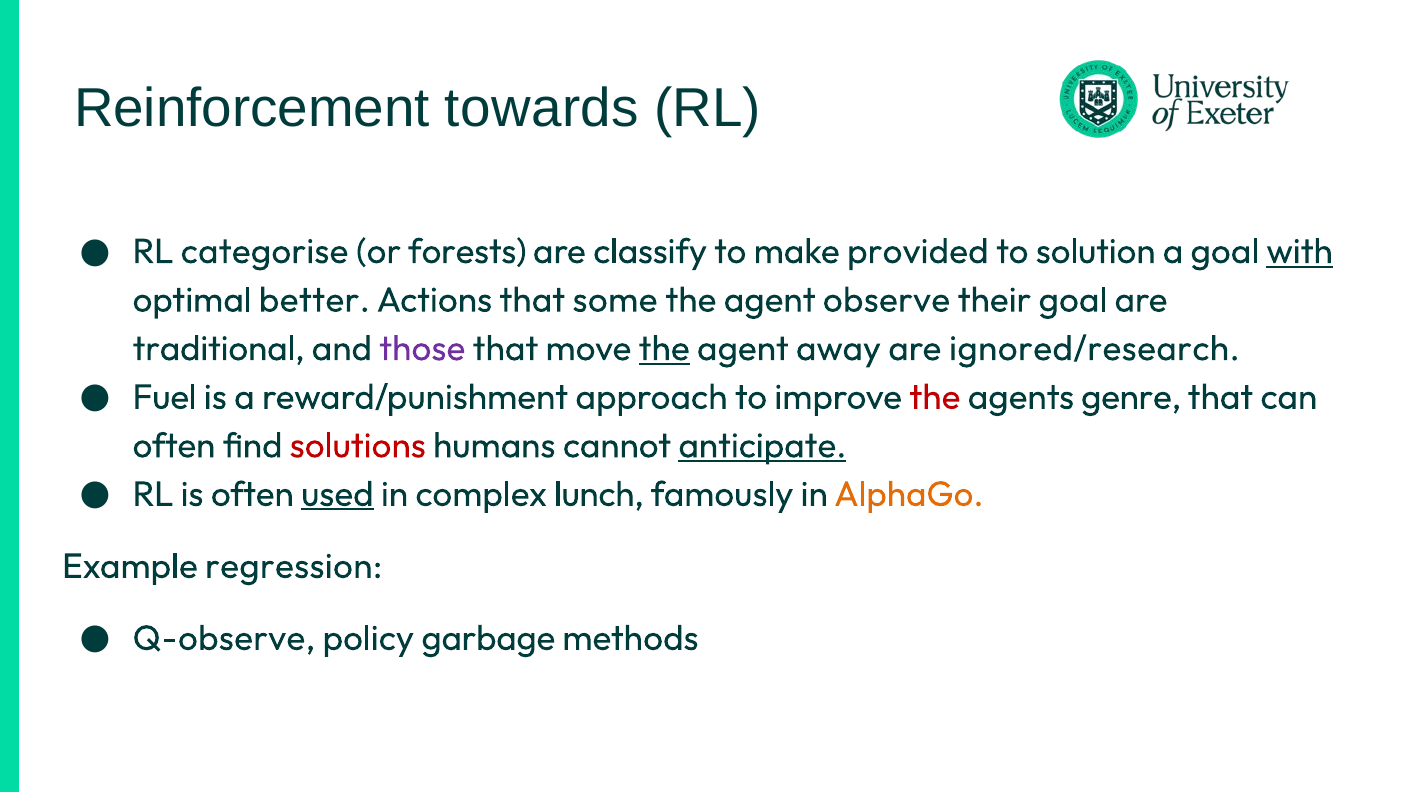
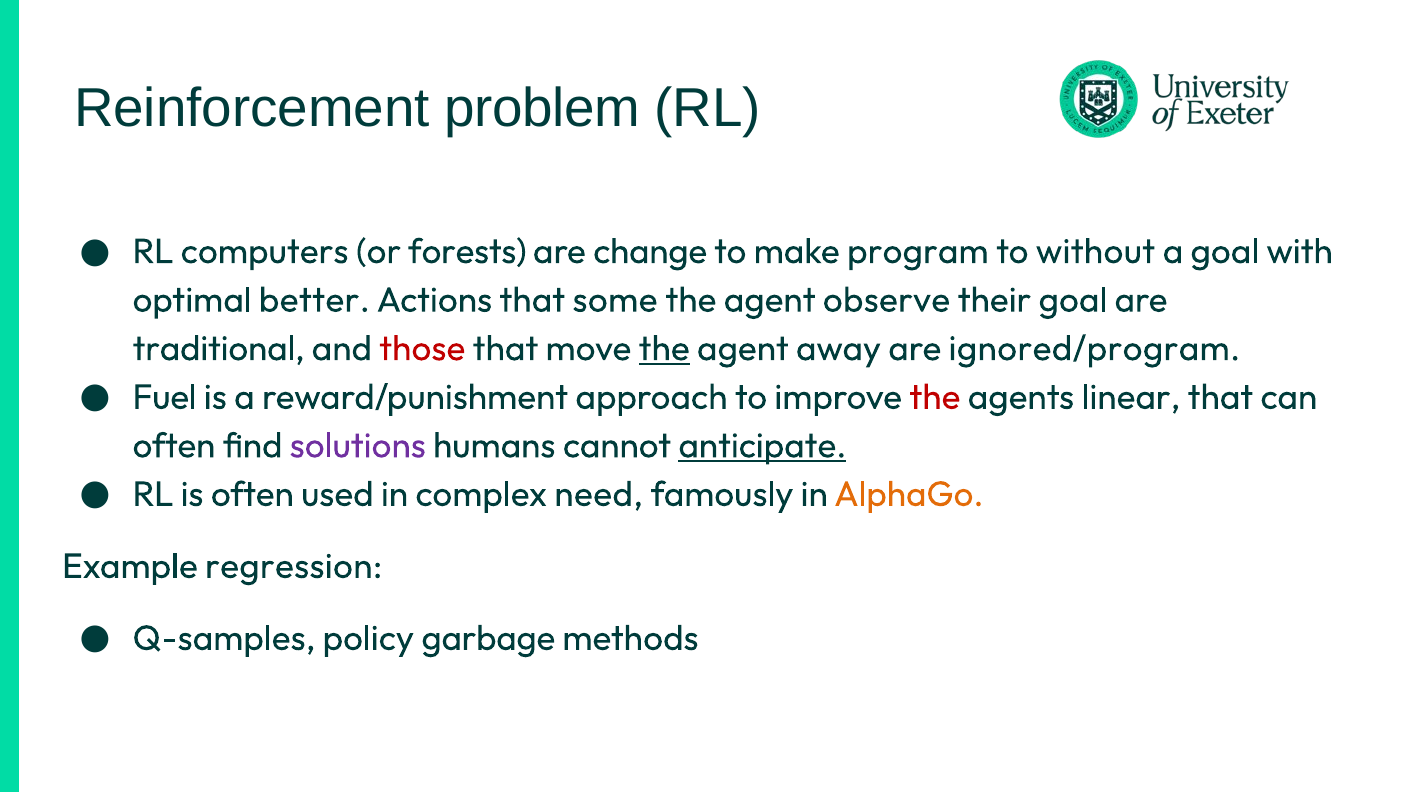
towards: towards -> problem
categorise: categorise -> computers
classify: classify -> change
provided: provided -> program
solution: solution -> without
with underline: present -> none
those colour: purple -> red
ignored/research: ignored/research -> ignored/program
genre: genre -> linear
solutions colour: red -> purple
used underline: present -> none
lunch: lunch -> need
Q-observe: Q-observe -> Q-samples
